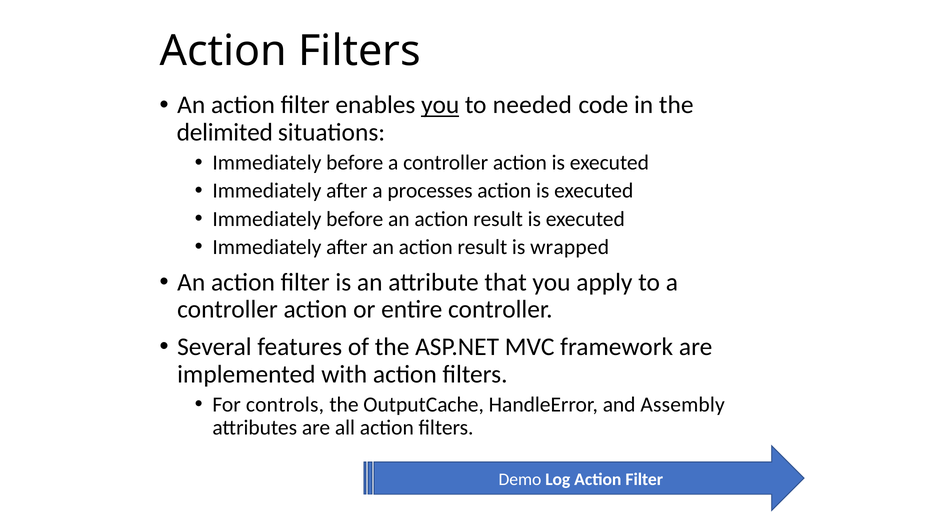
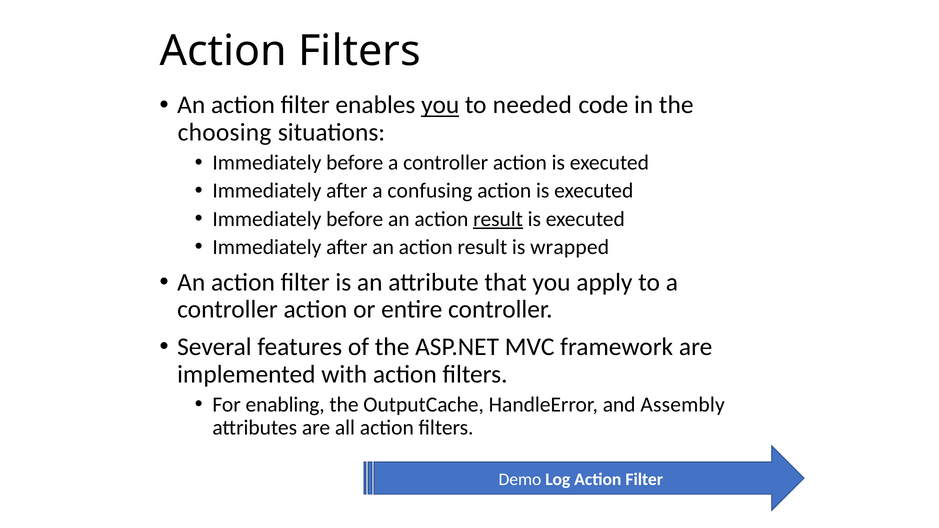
delimited: delimited -> choosing
processes: processes -> confusing
result at (498, 219) underline: none -> present
controls: controls -> enabling
